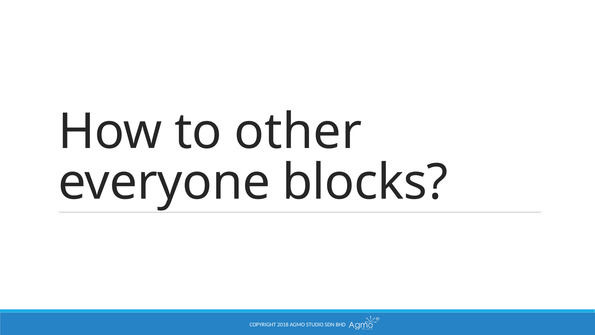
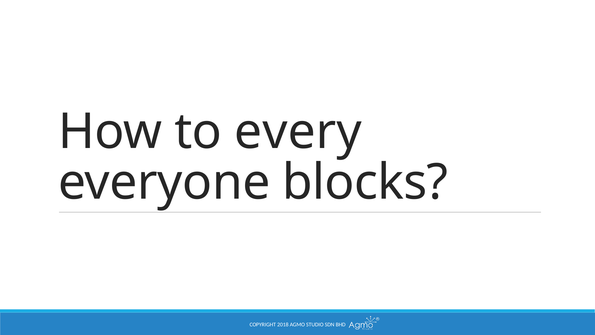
other: other -> every
